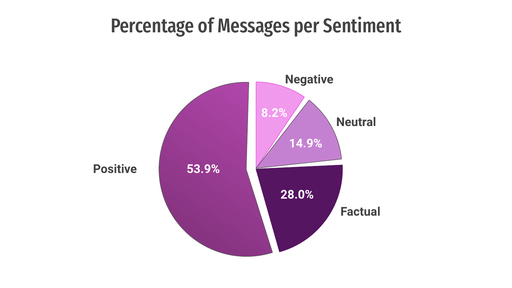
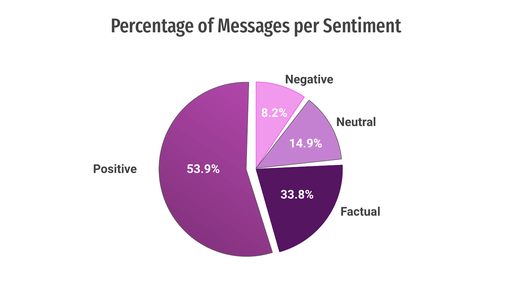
28.0%: 28.0% -> 33.8%
